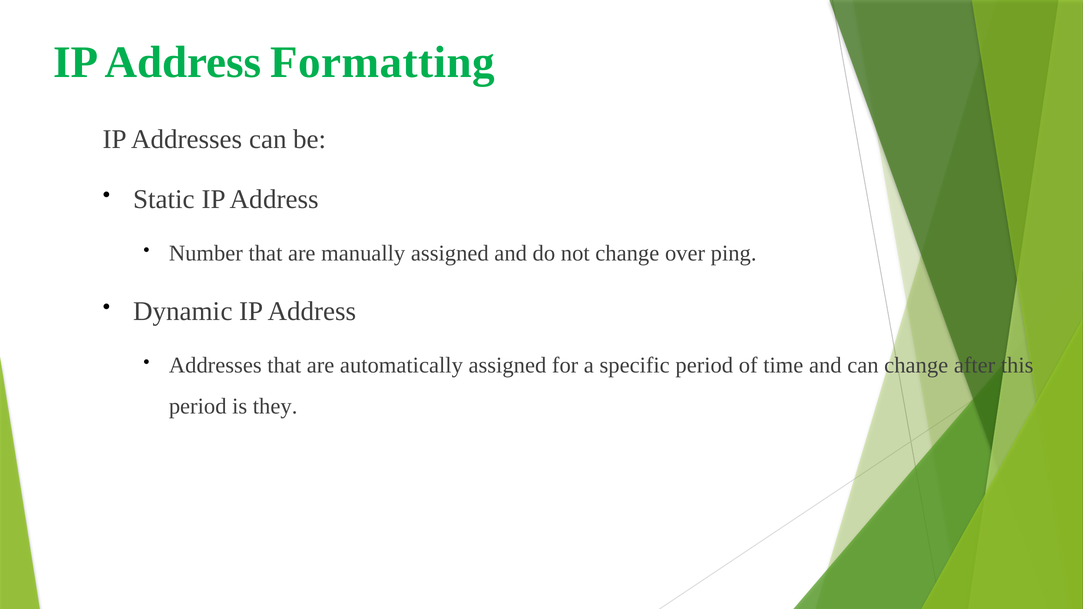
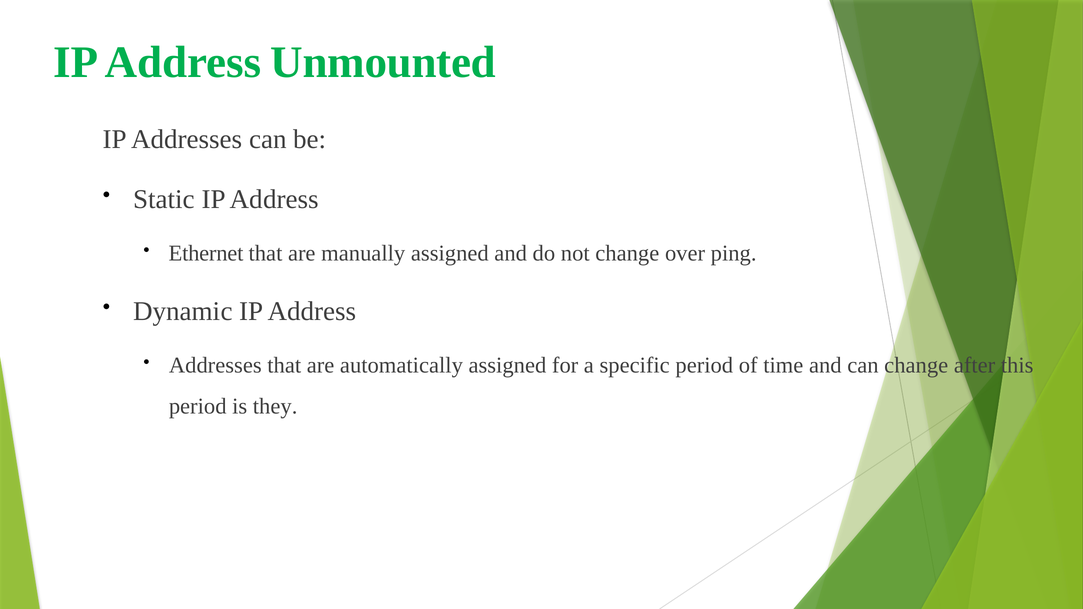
Formatting: Formatting -> Unmounted
Number: Number -> Ethernet
